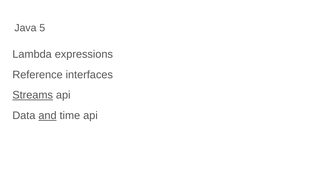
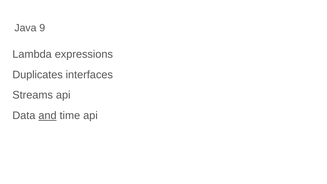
5: 5 -> 9
Reference: Reference -> Duplicates
Streams underline: present -> none
